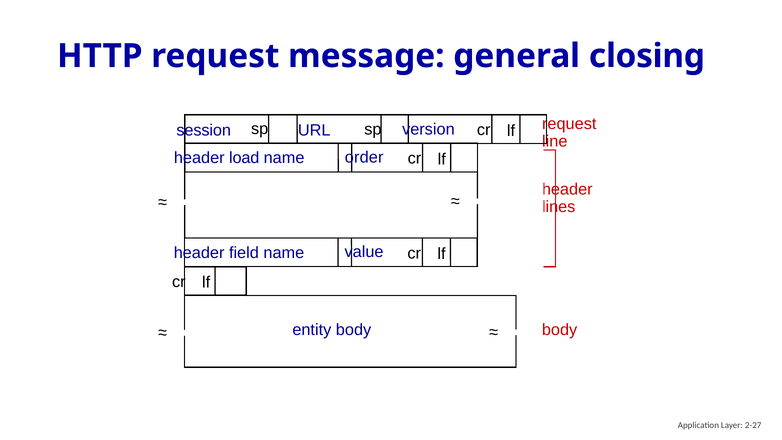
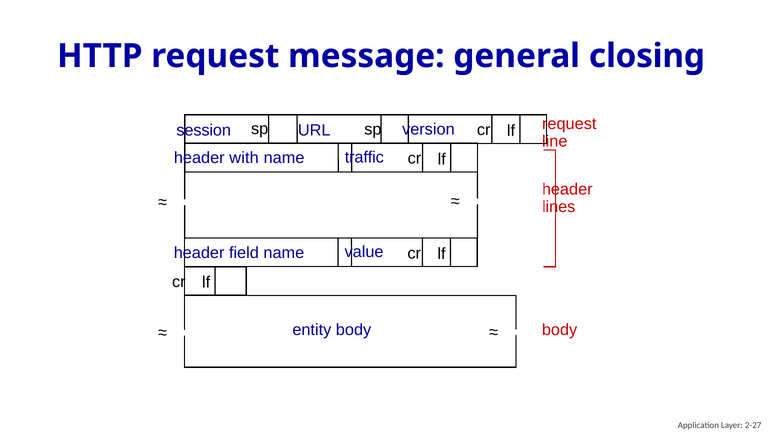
order: order -> traffic
load: load -> with
